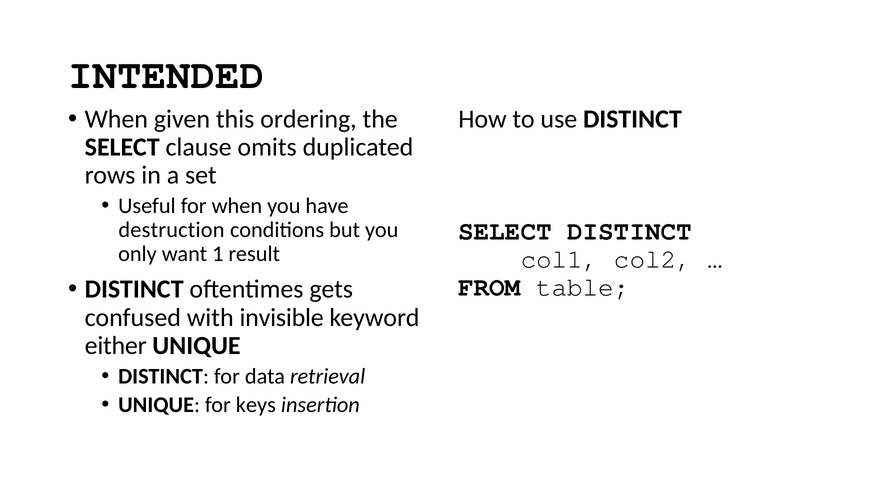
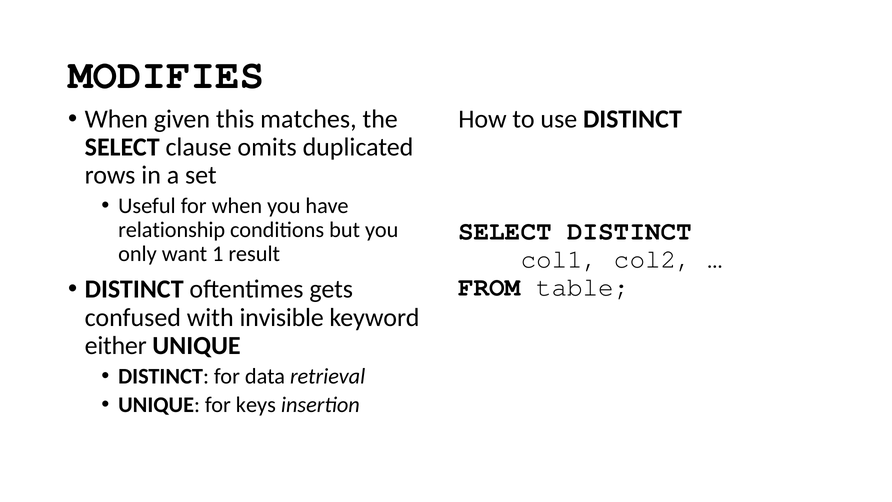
INTENDED: INTENDED -> MODIFIES
ordering: ordering -> matches
destruction: destruction -> relationship
